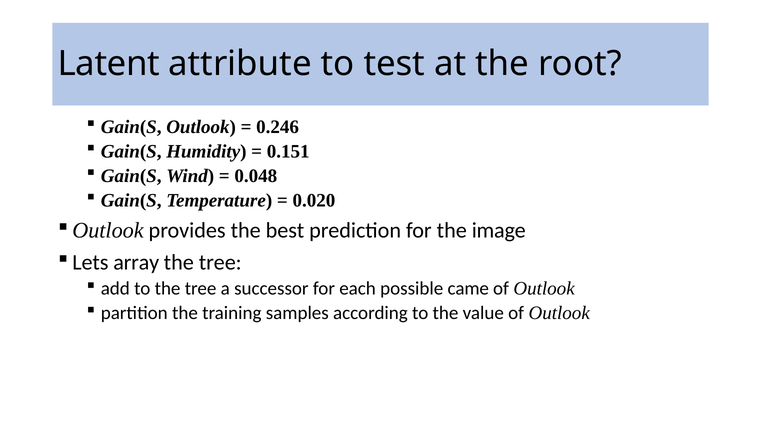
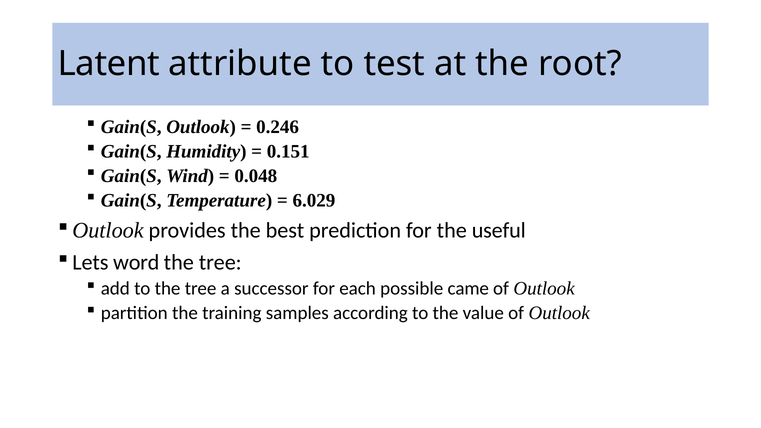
0.020: 0.020 -> 6.029
image: image -> useful
array: array -> word
